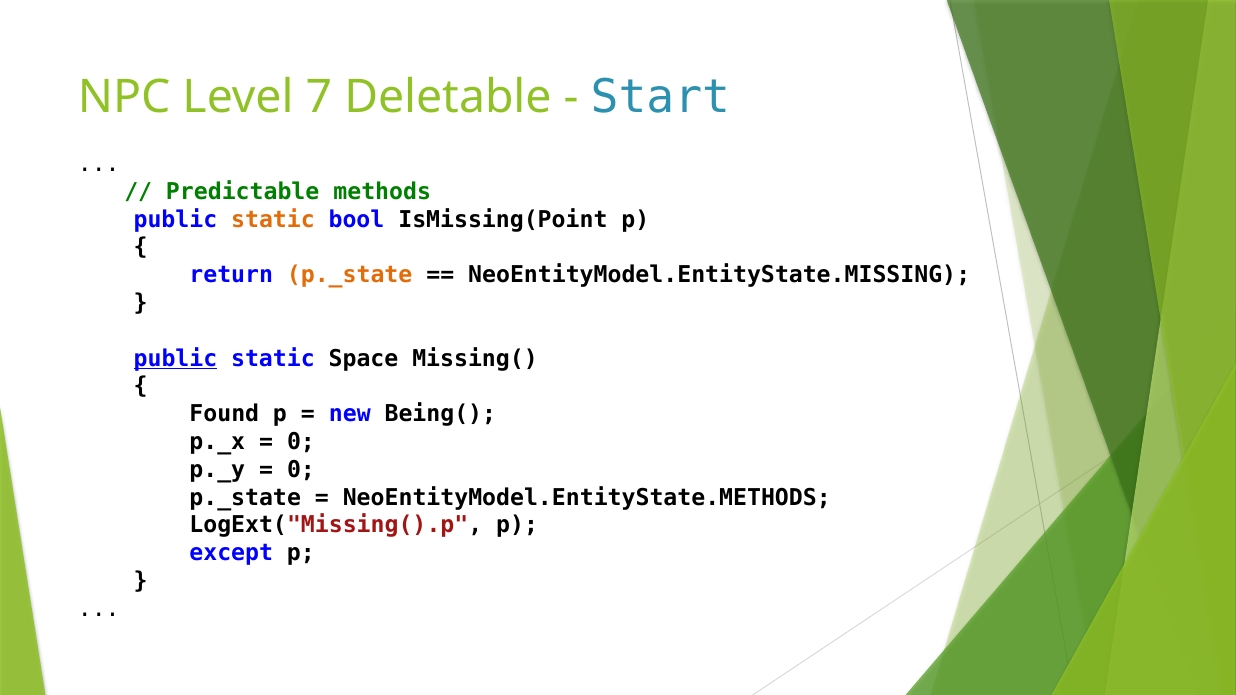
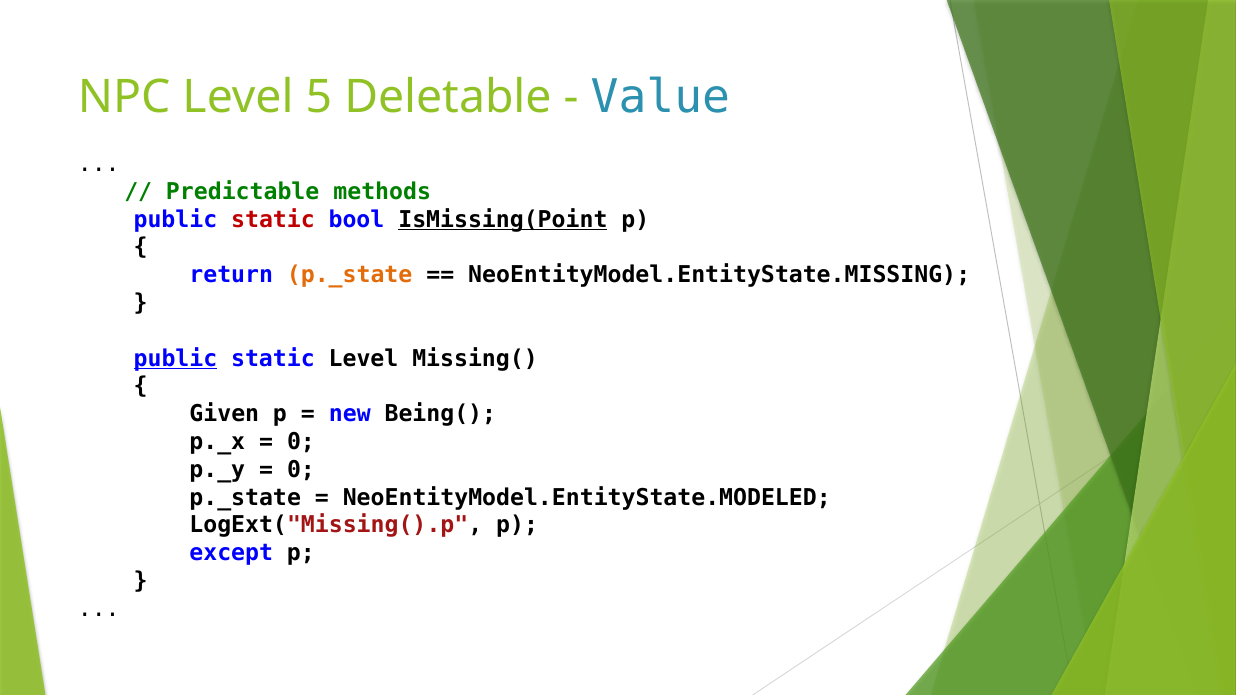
7: 7 -> 5
Start: Start -> Value
static at (273, 219) colour: orange -> red
IsMissing(Point underline: none -> present
static Space: Space -> Level
Found: Found -> Given
NeoEntityModel.EntityState.METHODS: NeoEntityModel.EntityState.METHODS -> NeoEntityModel.EntityState.MODELED
